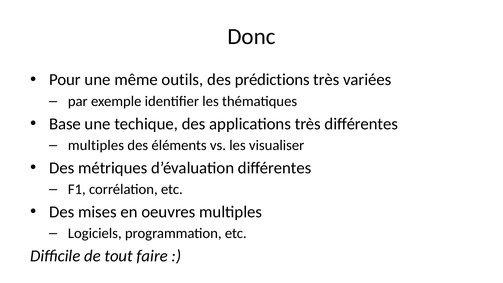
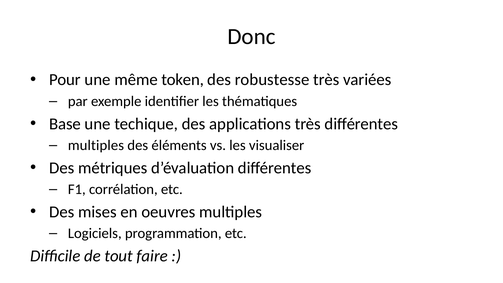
outils: outils -> token
prédictions: prédictions -> robustesse
